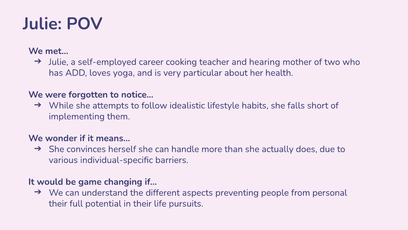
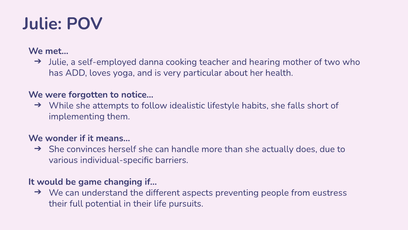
career: career -> danna
personal: personal -> eustress
